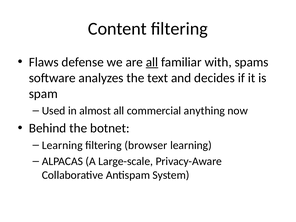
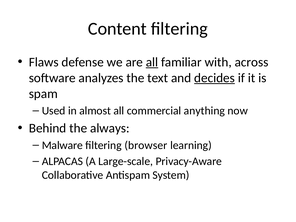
spams: spams -> across
decides underline: none -> present
botnet: botnet -> always
Learning at (62, 145): Learning -> Malware
